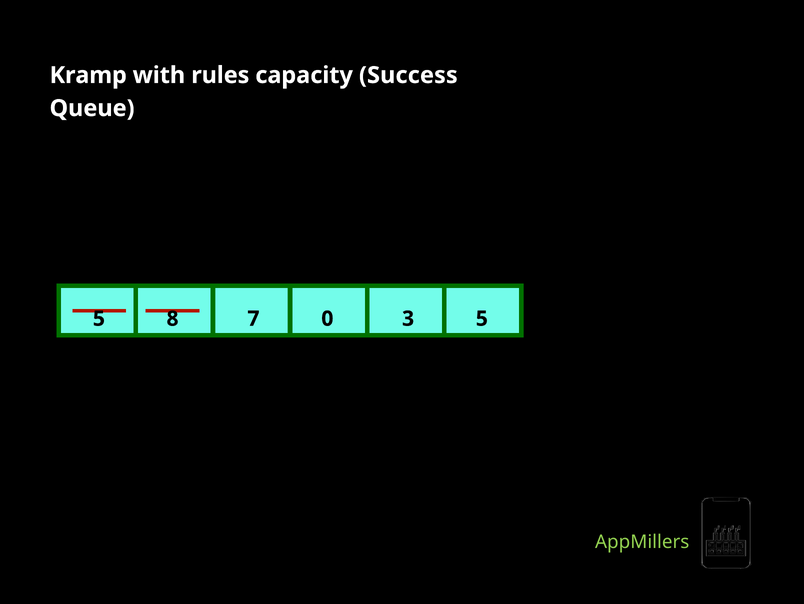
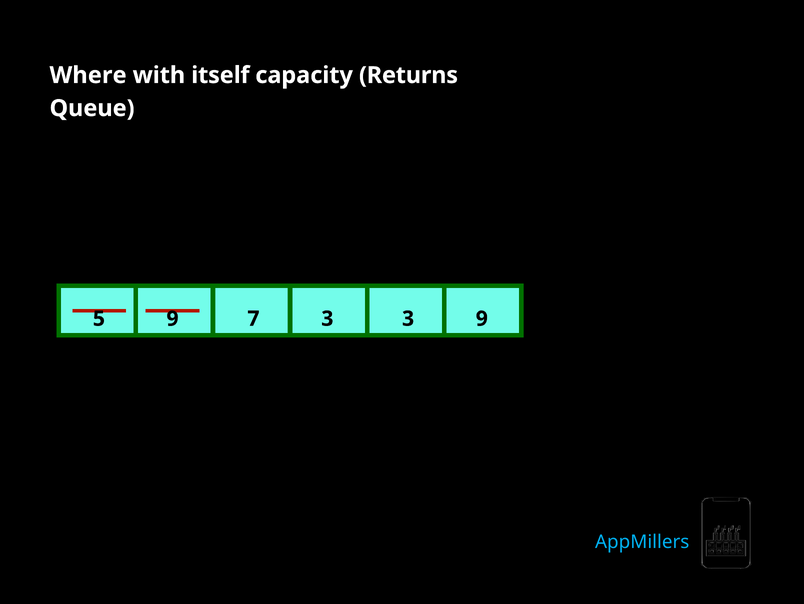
Kramp: Kramp -> Where
rules: rules -> itself
Success: Success -> Returns
5 8: 8 -> 9
7 0: 0 -> 3
3 5: 5 -> 9
AppMillers colour: light green -> light blue
